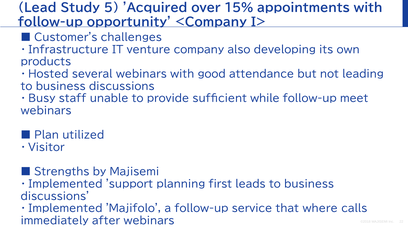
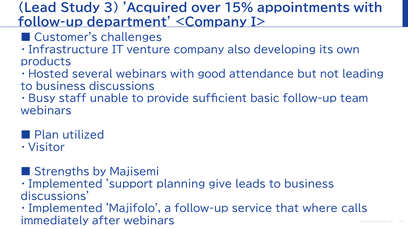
5: 5 -> 3
opportunity: opportunity -> department
while: while -> basic
meet: meet -> team
first: first -> give
